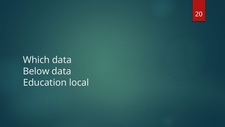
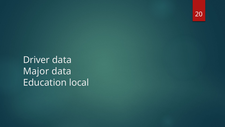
Which: Which -> Driver
Below: Below -> Major
